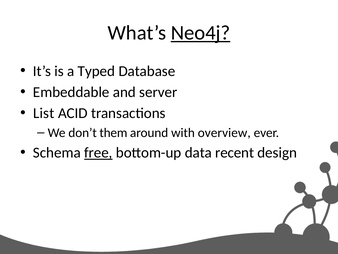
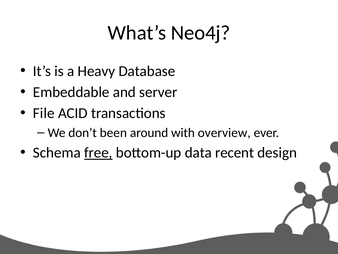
Neo4j underline: present -> none
Typed: Typed -> Heavy
List: List -> File
them: them -> been
